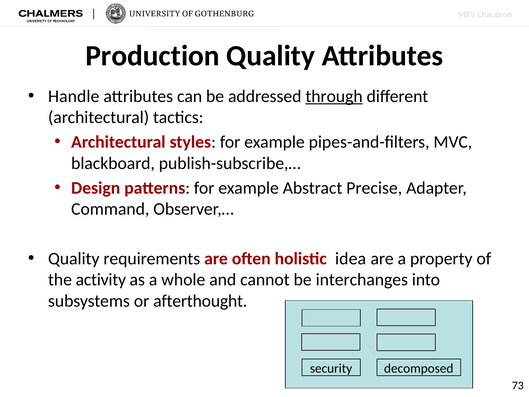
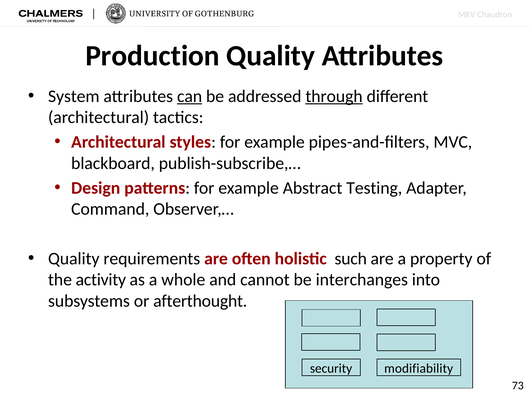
Handle: Handle -> System
can underline: none -> present
Precise: Precise -> Testing
idea: idea -> such
decomposed: decomposed -> modifiability
